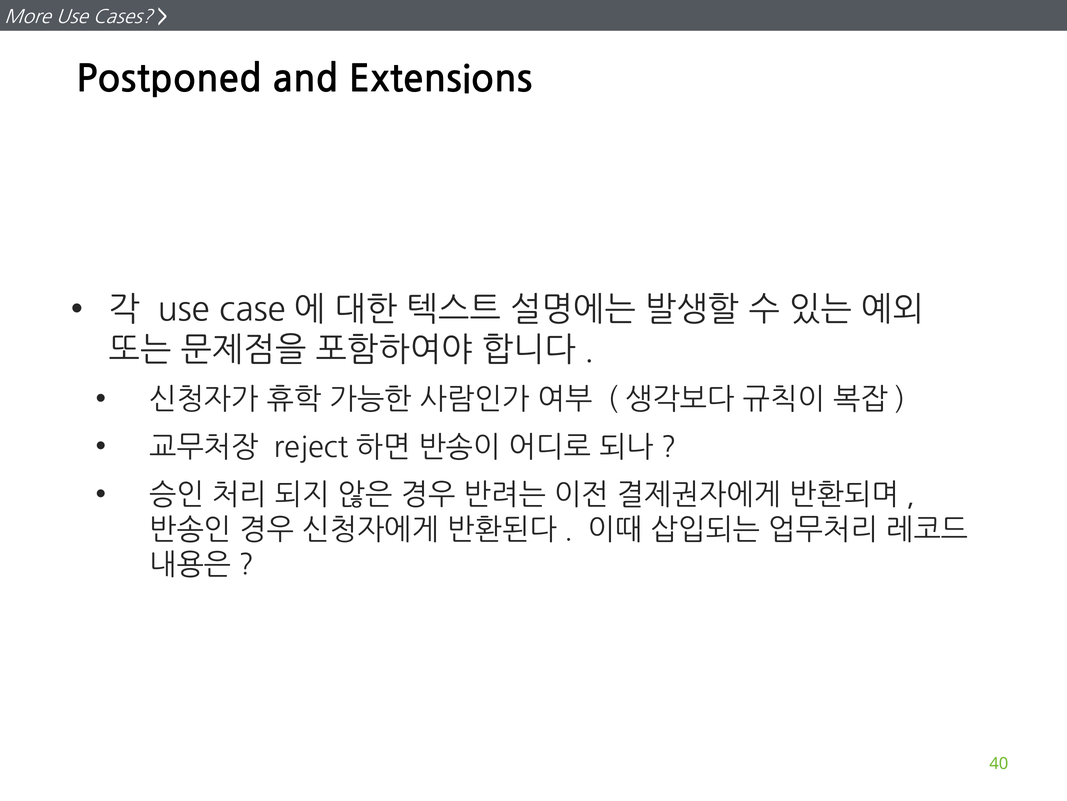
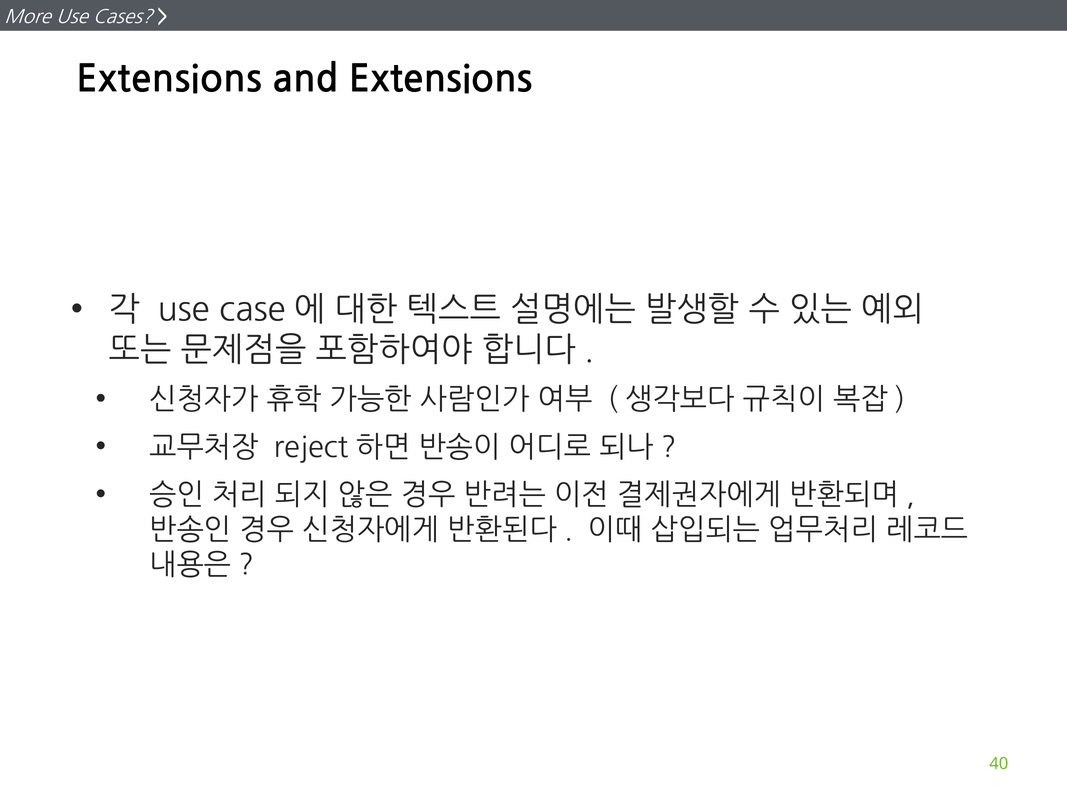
Postponed at (169, 79): Postponed -> Extensions
